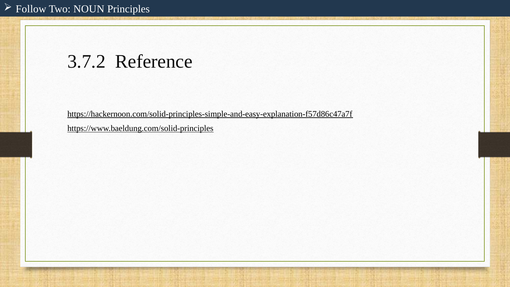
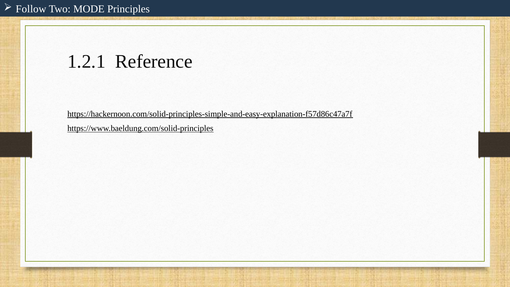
NOUN: NOUN -> MODE
3.7.2: 3.7.2 -> 1.2.1
